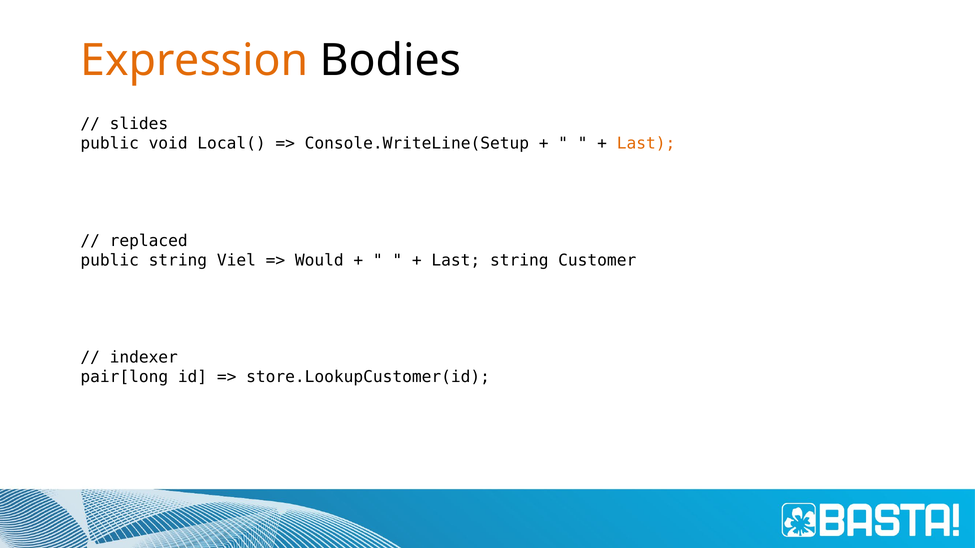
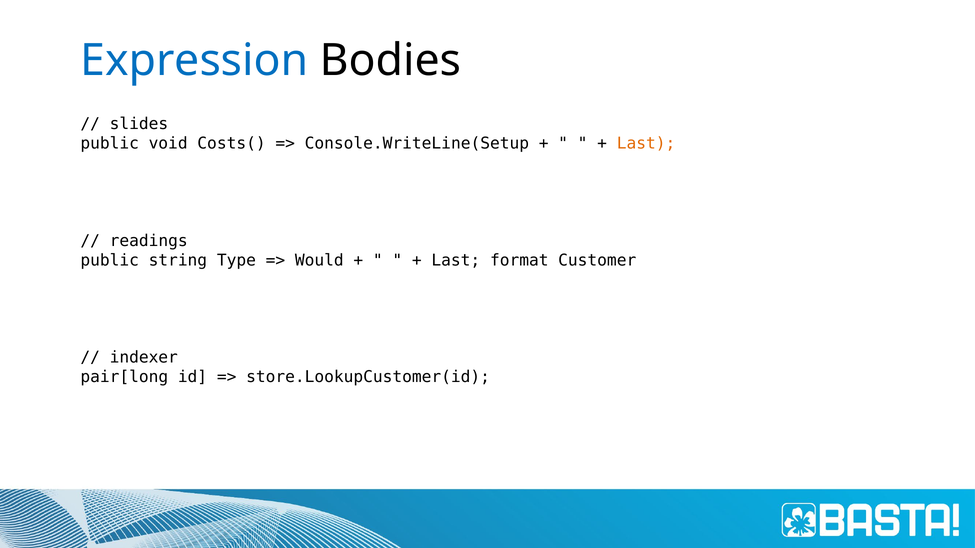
Expression colour: orange -> blue
Local(: Local( -> Costs(
replaced: replaced -> readings
Viel: Viel -> Type
Last string: string -> format
